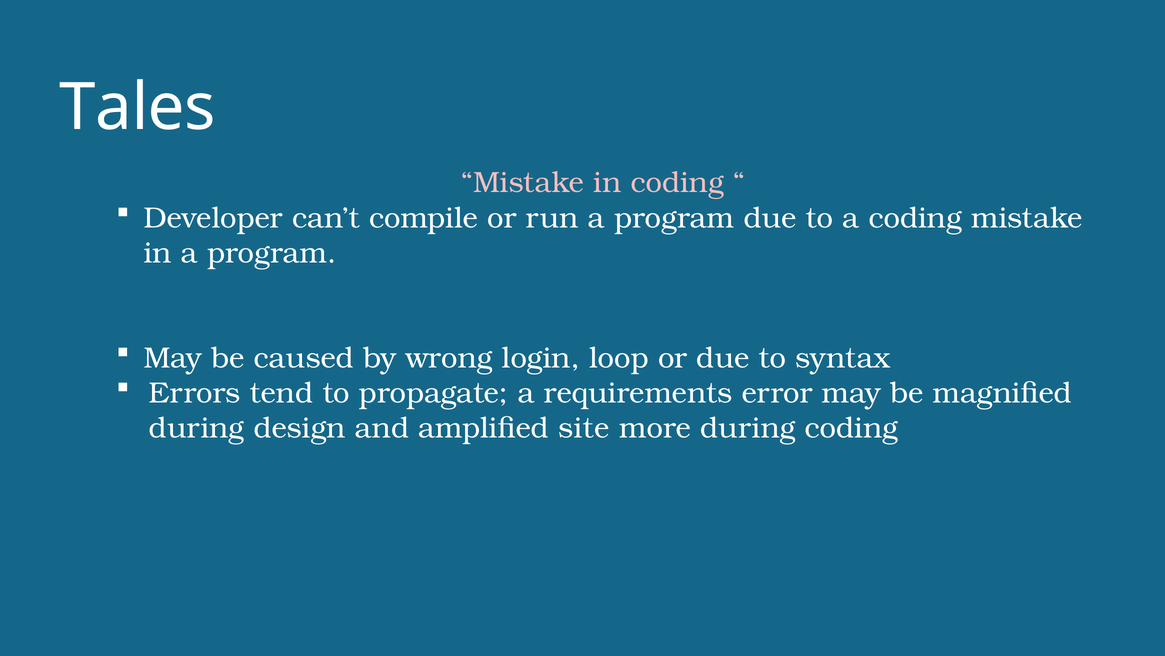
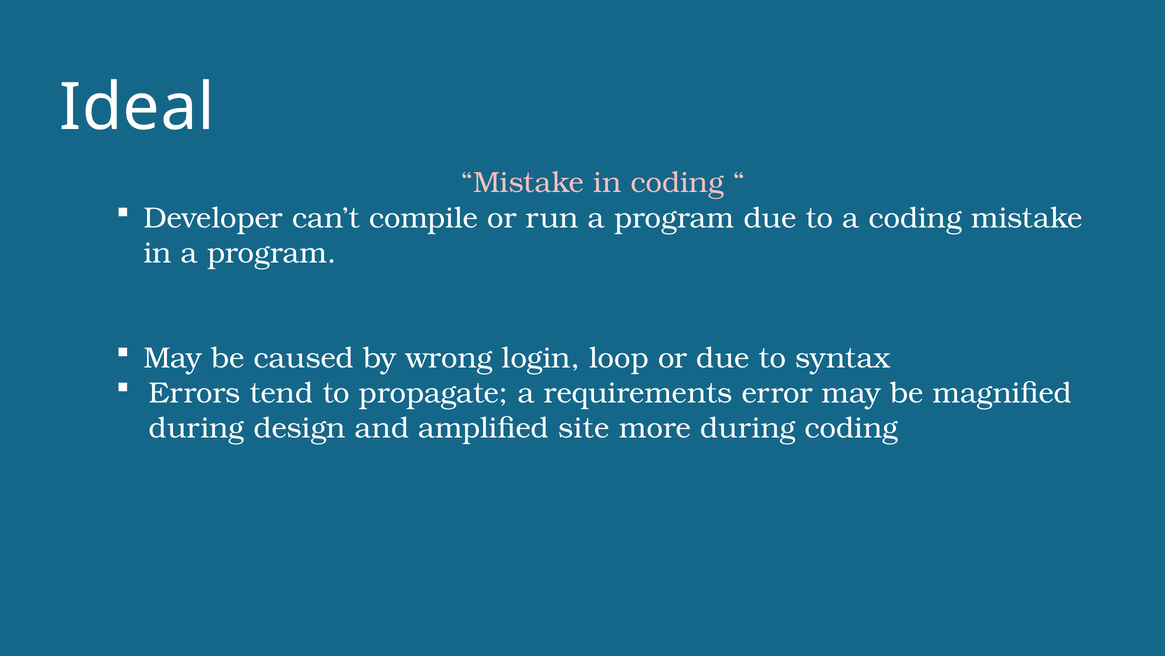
Tales: Tales -> Ideal
